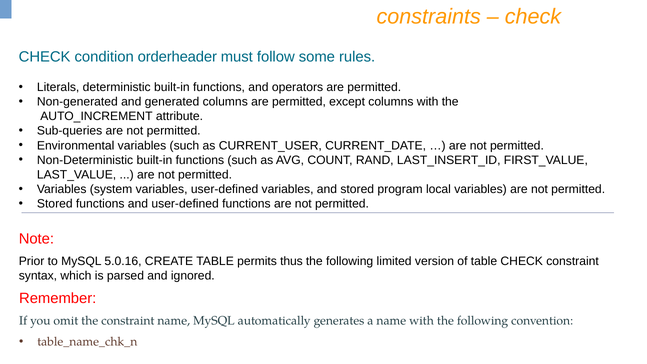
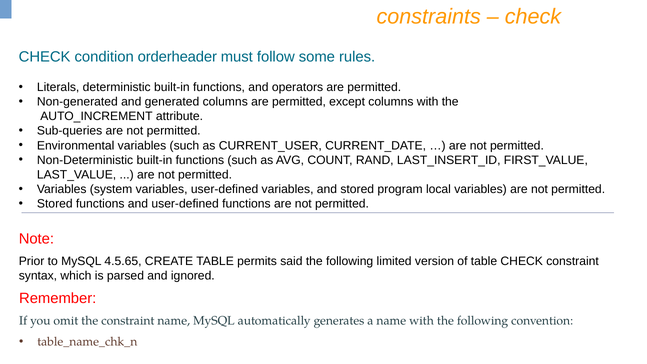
5.0.16: 5.0.16 -> 4.5.65
thus: thus -> said
